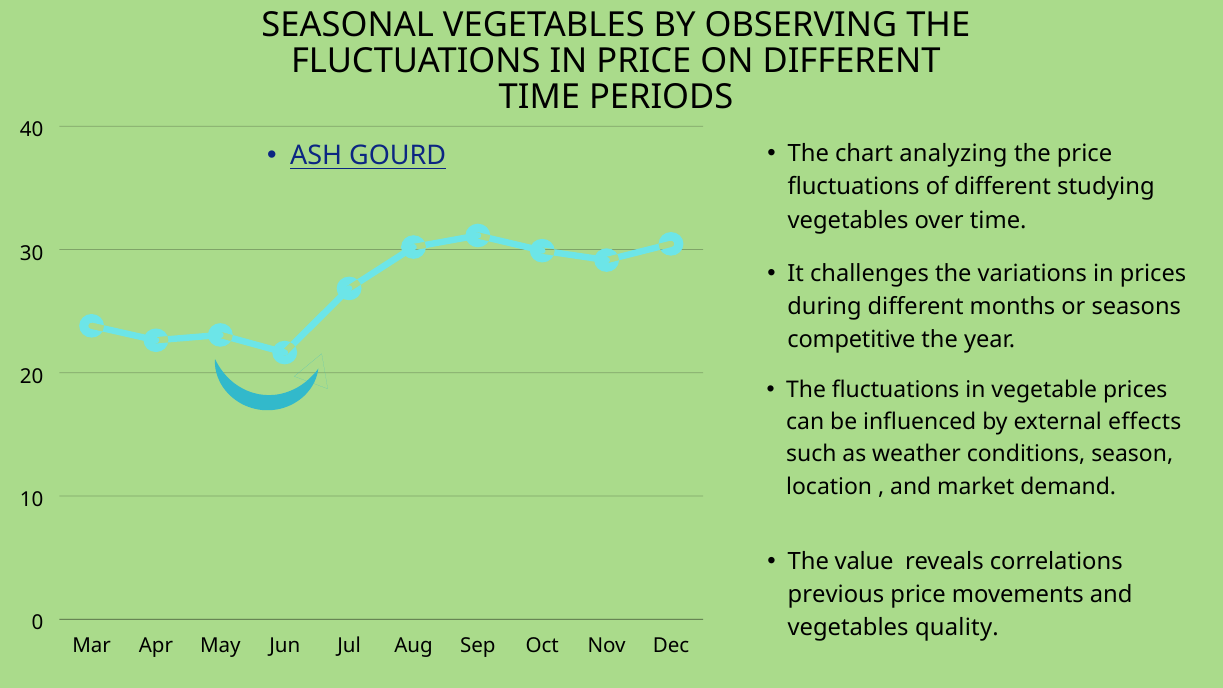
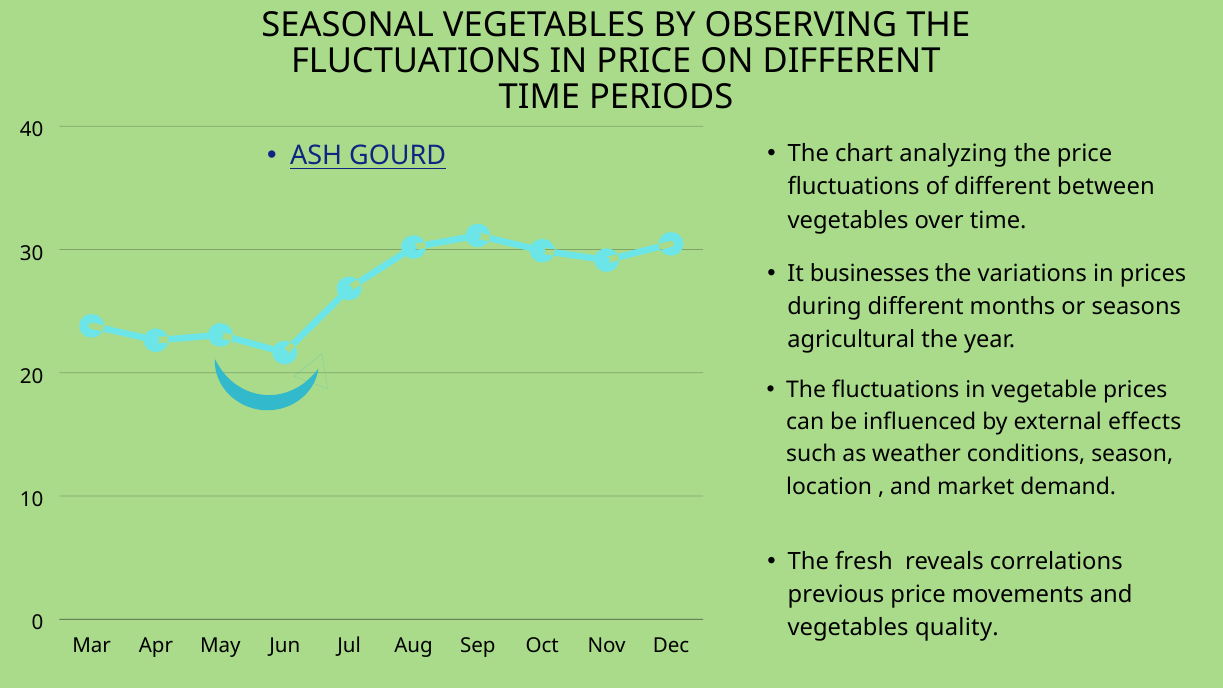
studying: studying -> between
challenges: challenges -> businesses
competitive: competitive -> agricultural
value: value -> fresh
